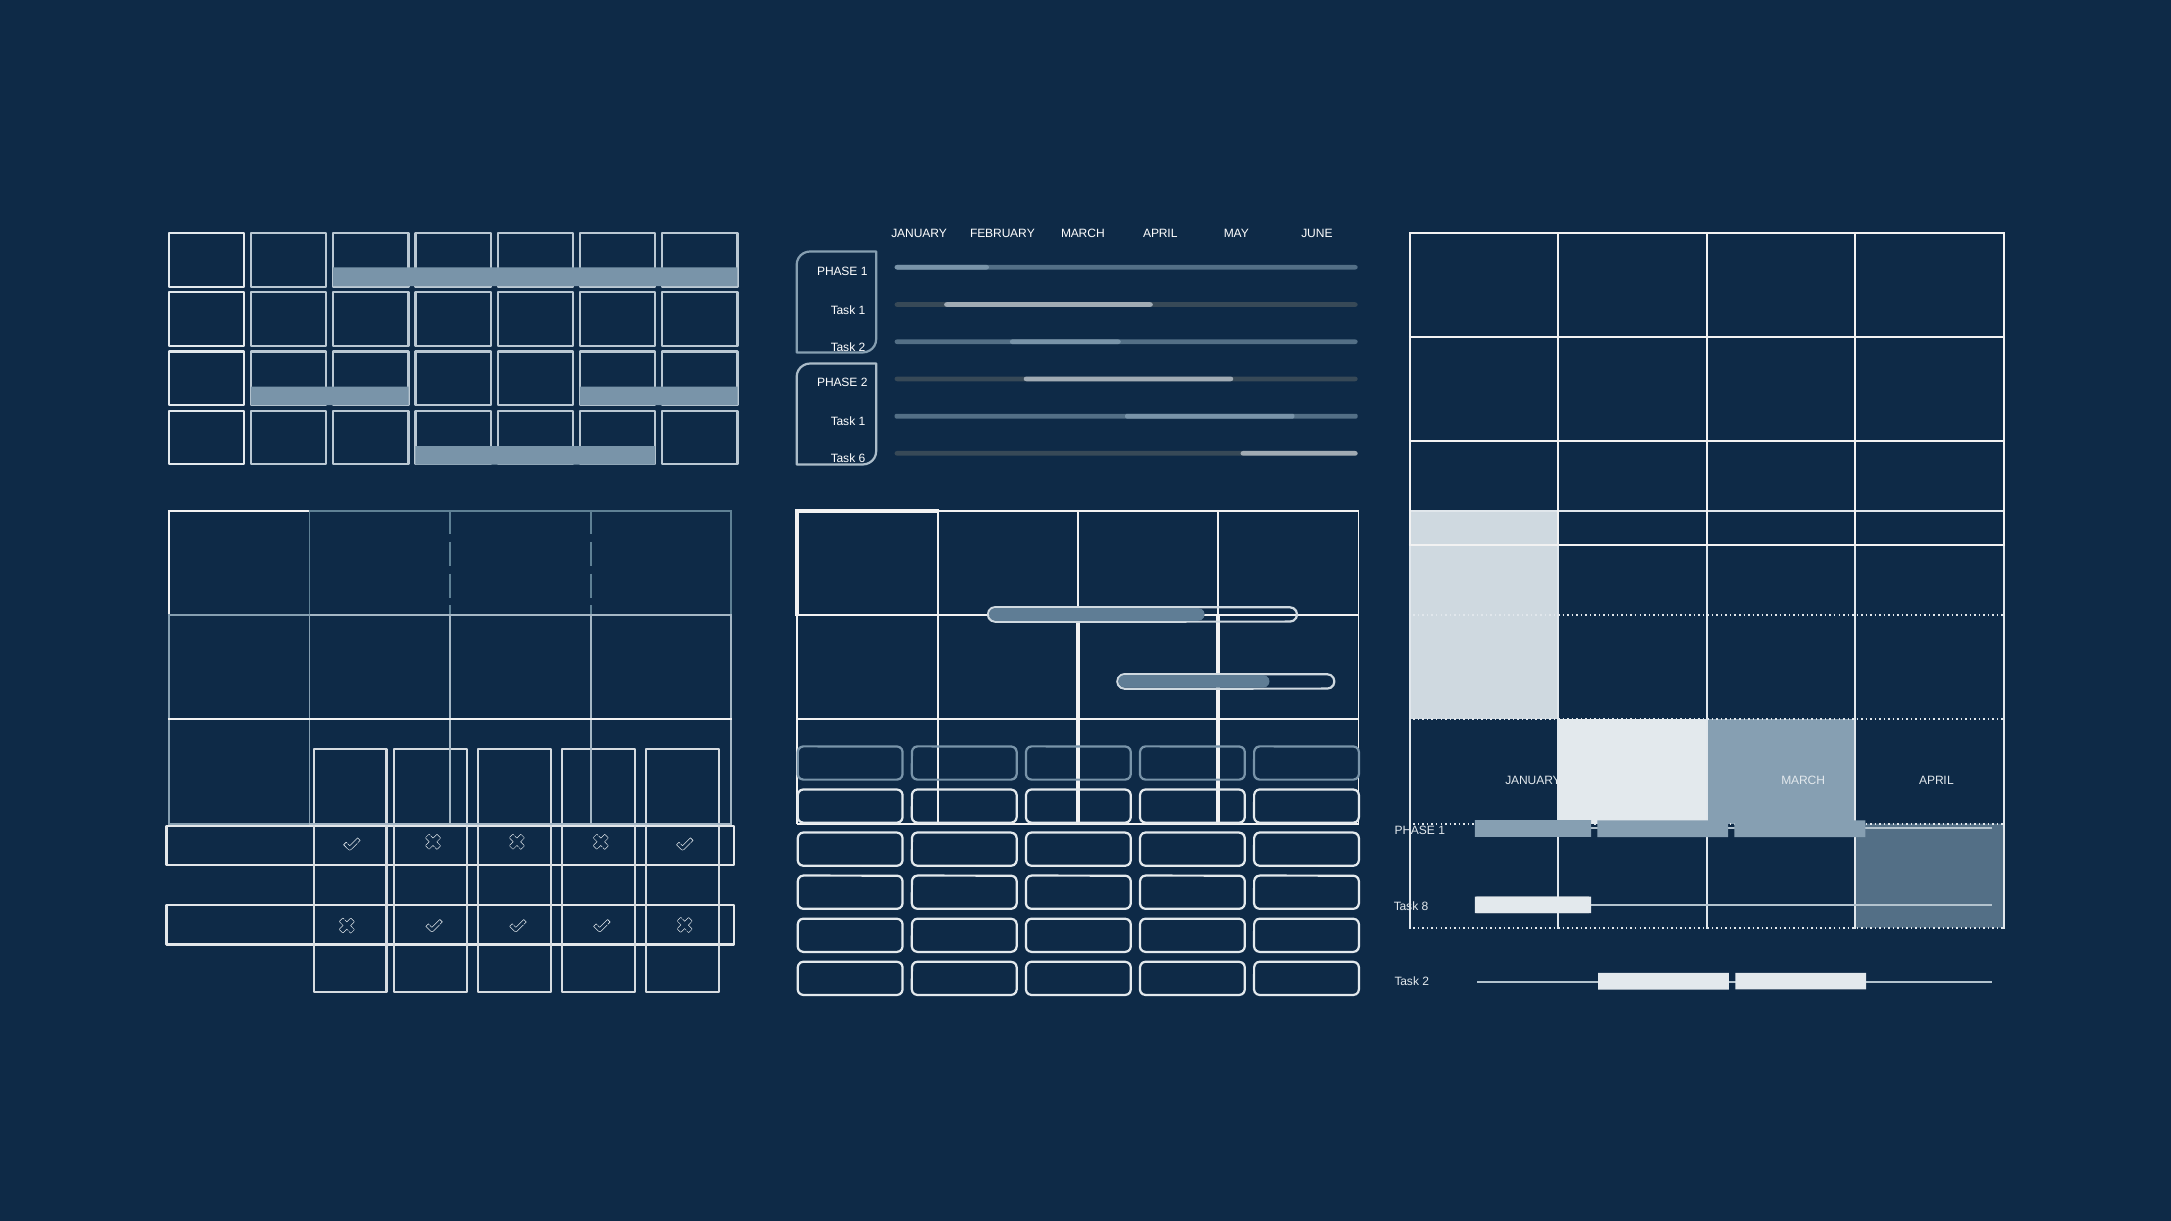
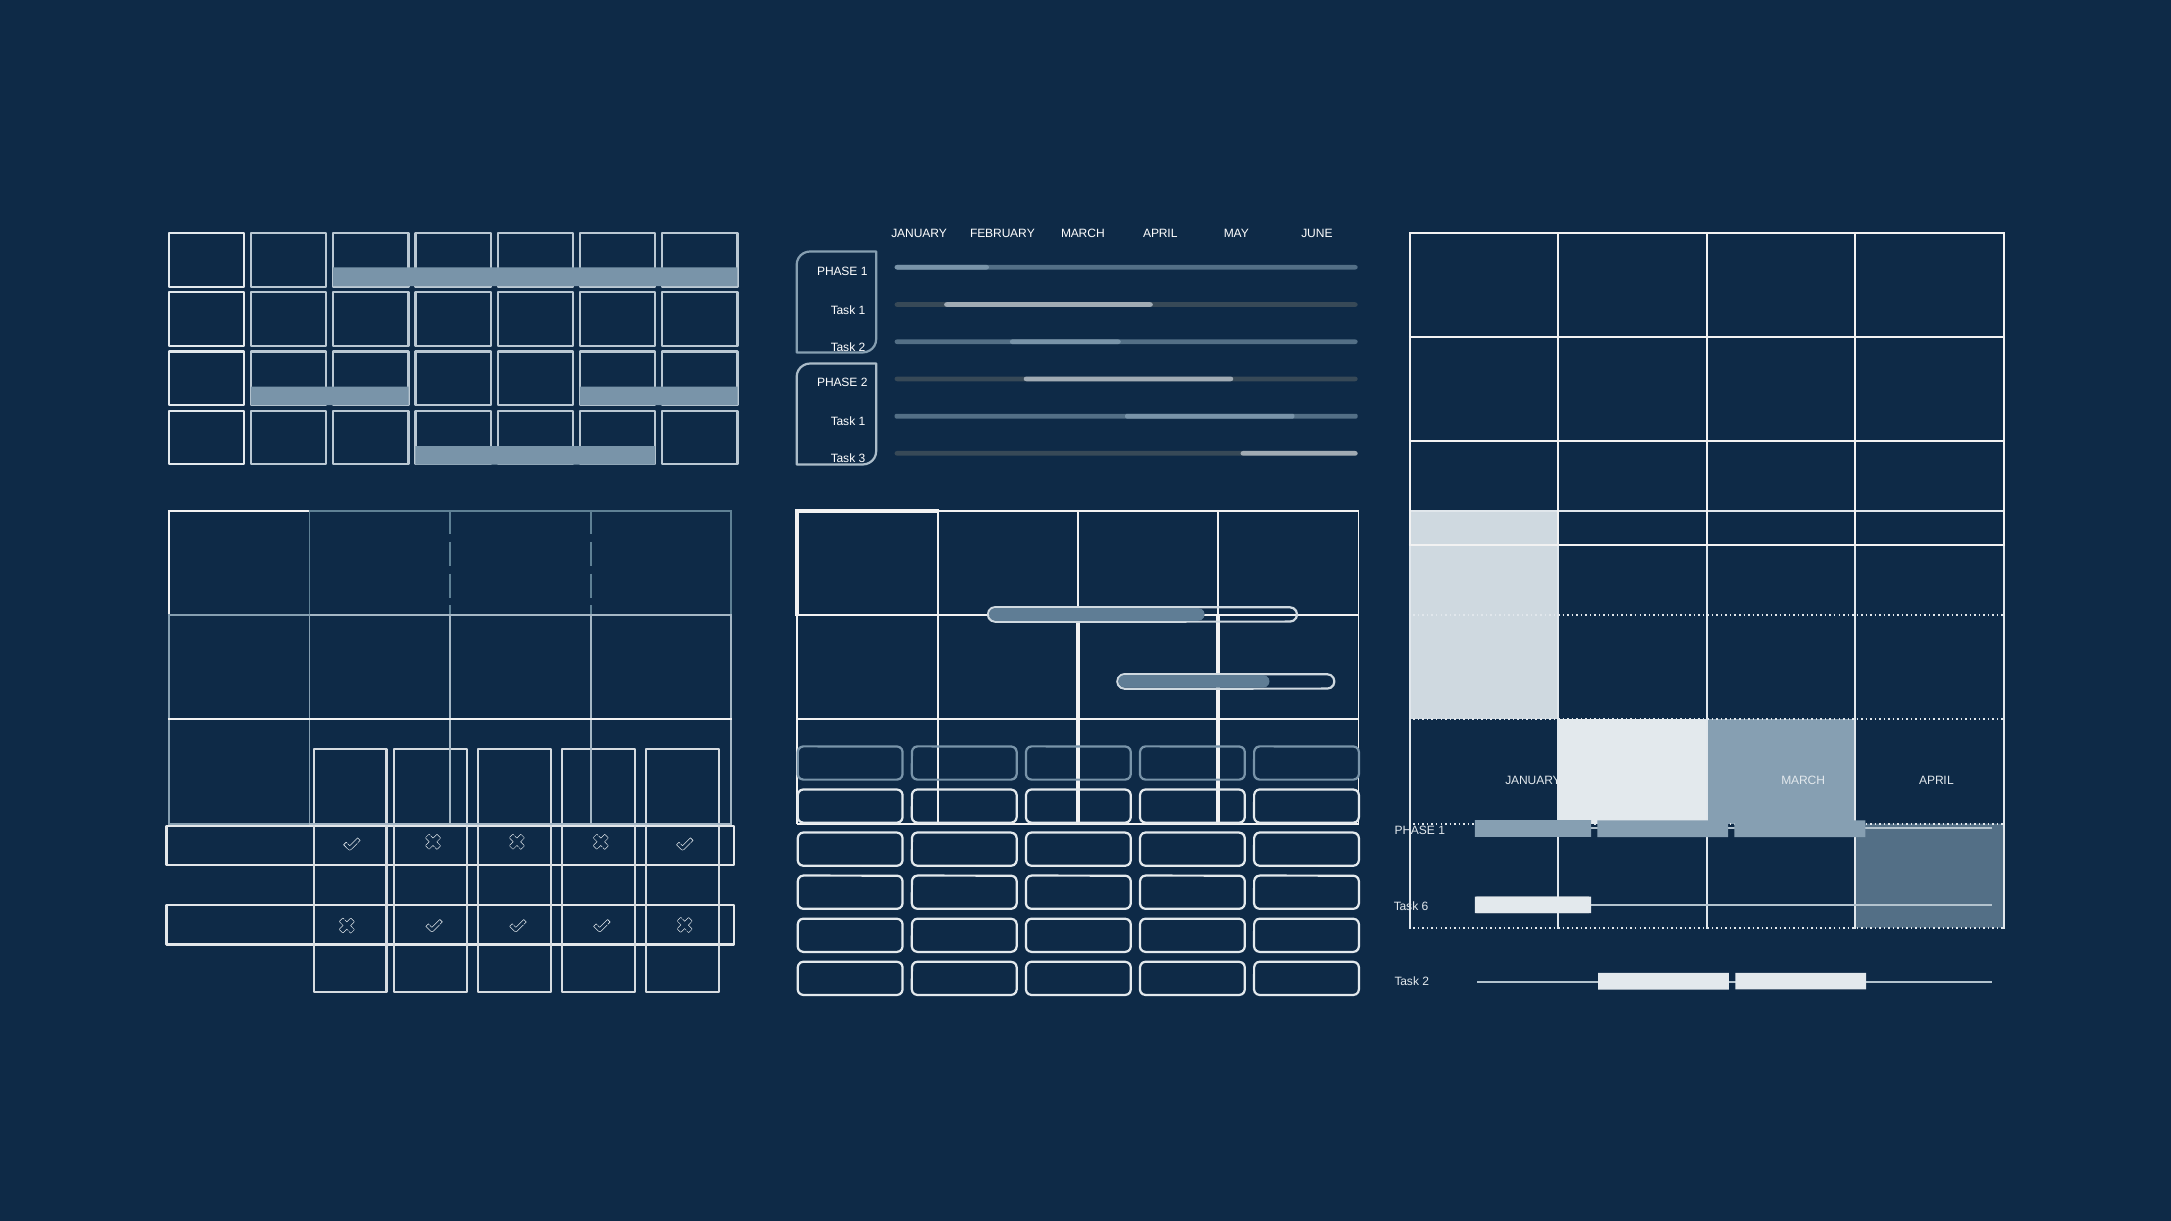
6: 6 -> 3
8: 8 -> 6
